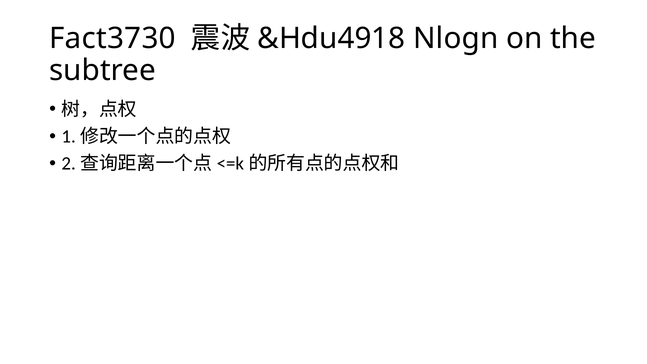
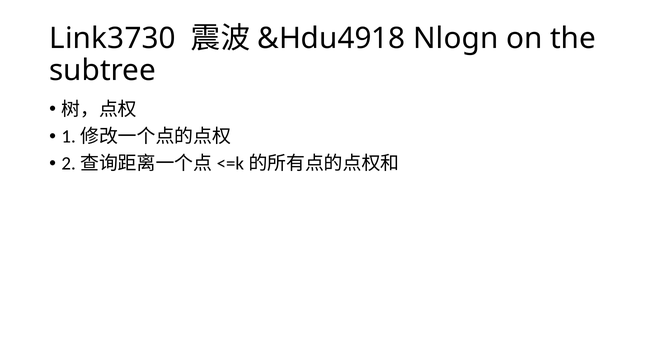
Fact3730: Fact3730 -> Link3730
